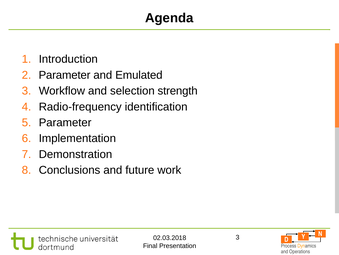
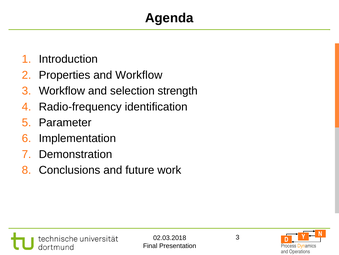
Parameter at (65, 75): Parameter -> Properties
and Emulated: Emulated -> Workflow
